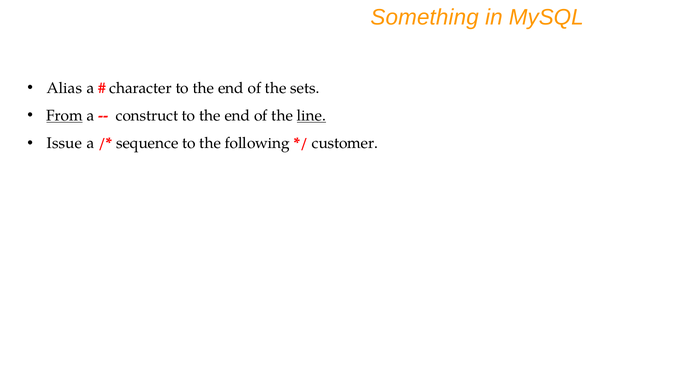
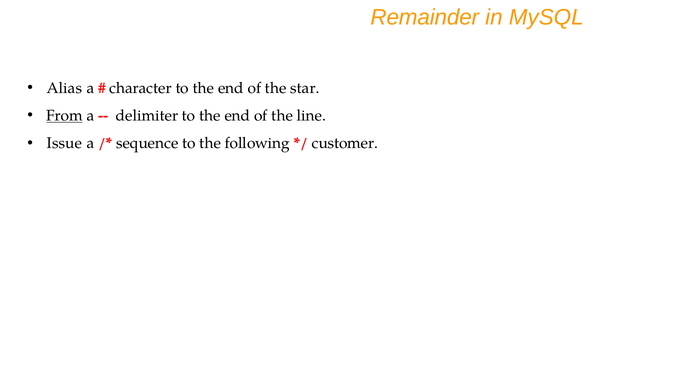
Something: Something -> Remainder
sets: sets -> star
construct: construct -> delimiter
line underline: present -> none
